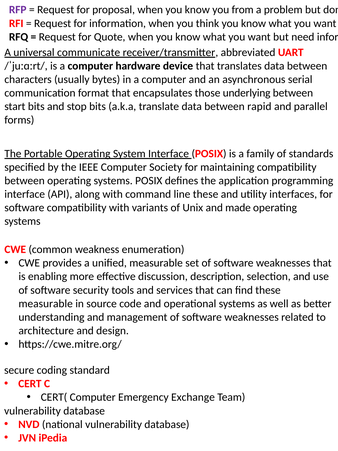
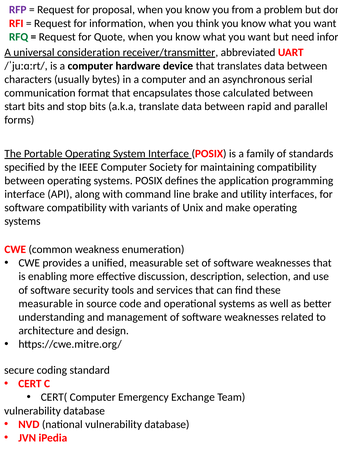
RFQ colour: black -> green
communicate: communicate -> consideration
underlying: underlying -> calculated
line these: these -> brake
made: made -> make
